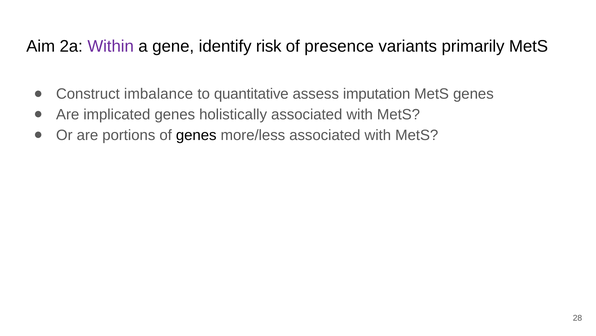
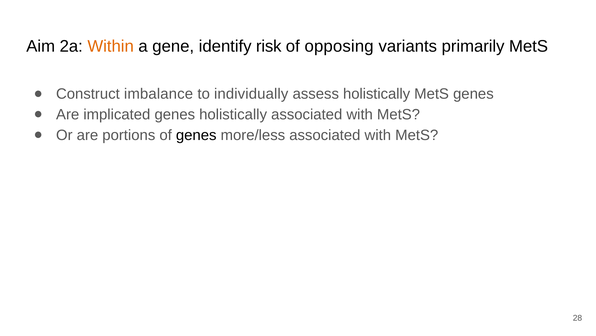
Within colour: purple -> orange
presence: presence -> opposing
quantitative: quantitative -> individually
assess imputation: imputation -> holistically
